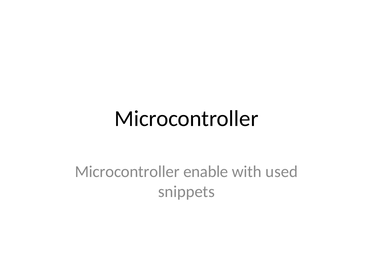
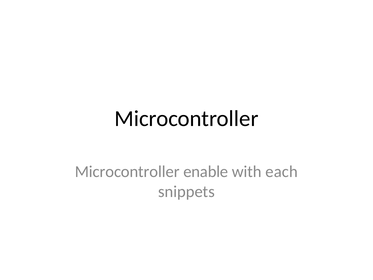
used: used -> each
